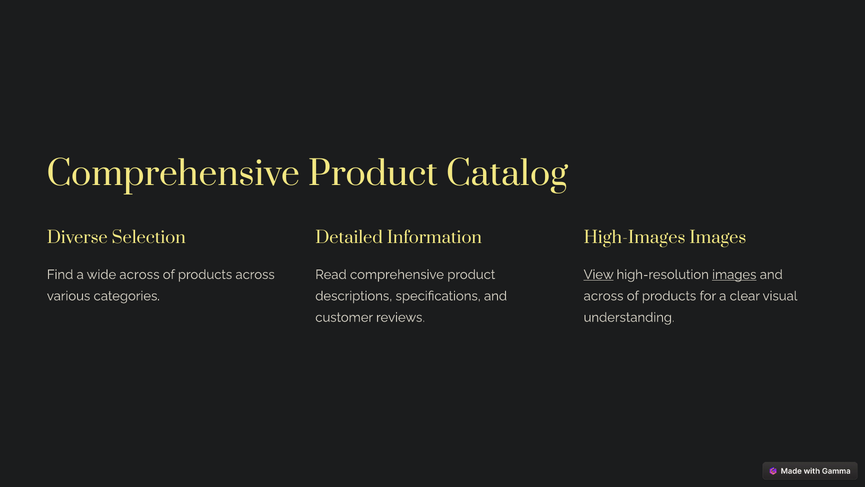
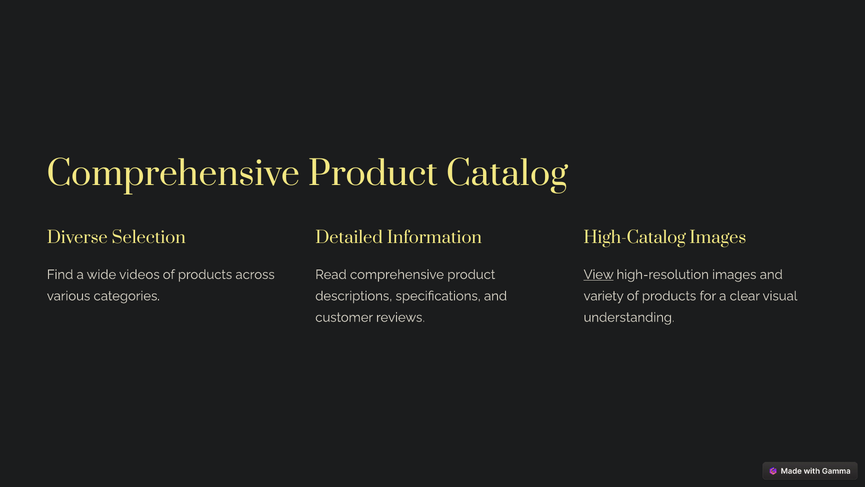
High-Images: High-Images -> High-Catalog
wide across: across -> videos
images at (734, 274) underline: present -> none
across at (604, 296): across -> variety
